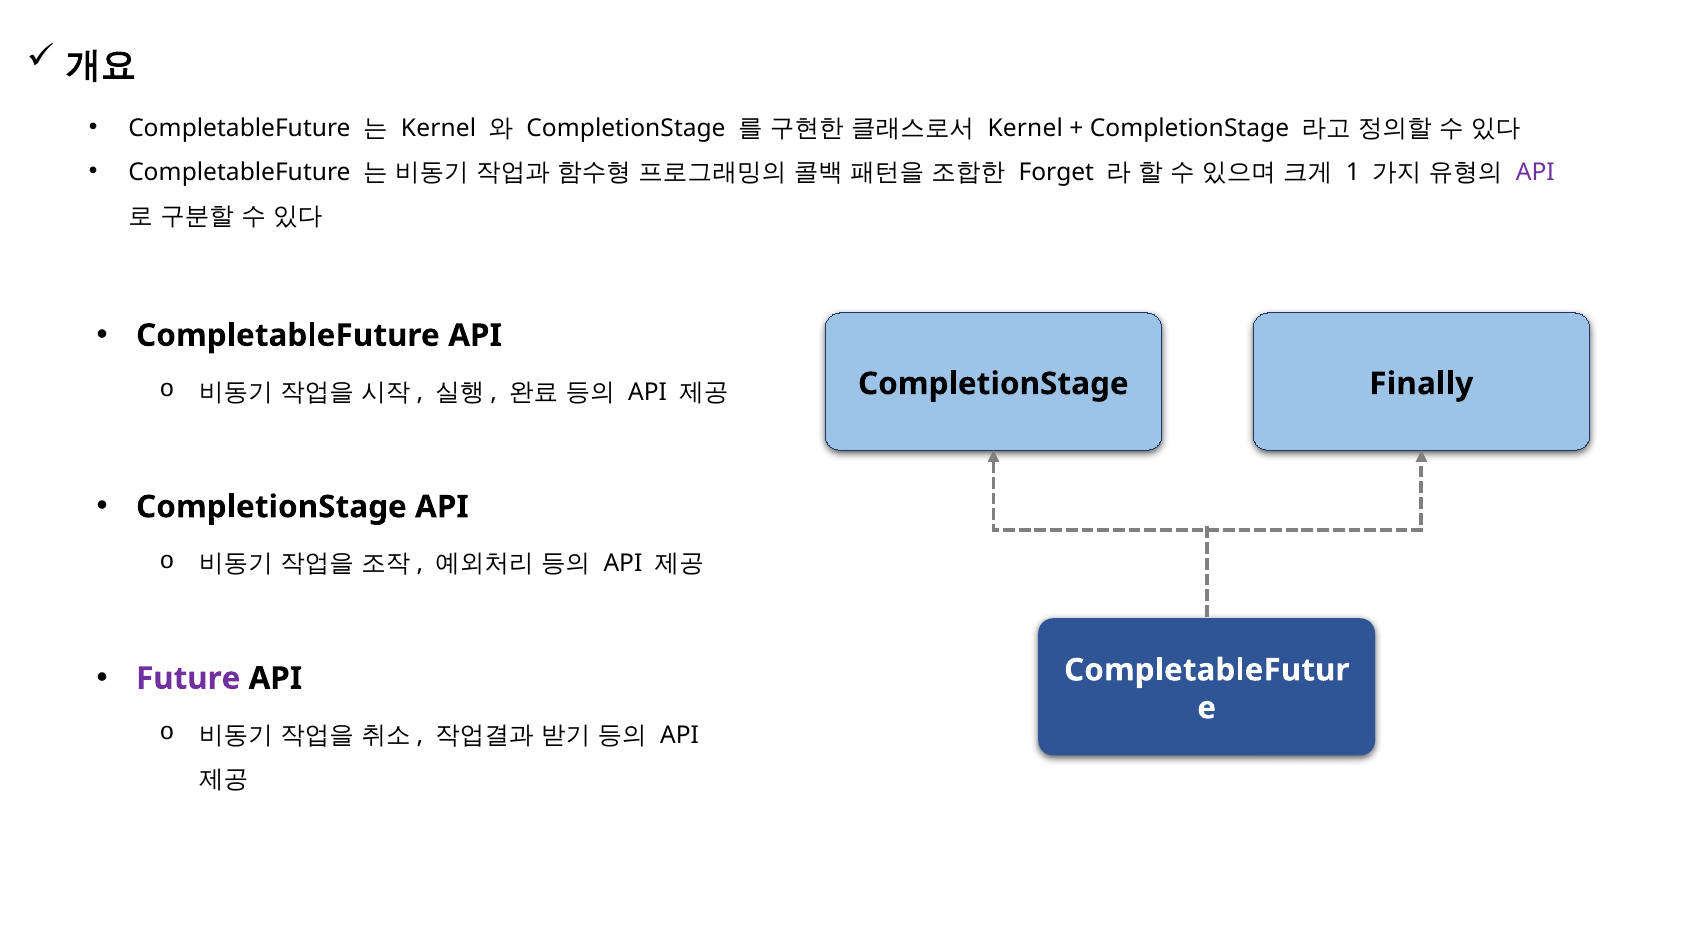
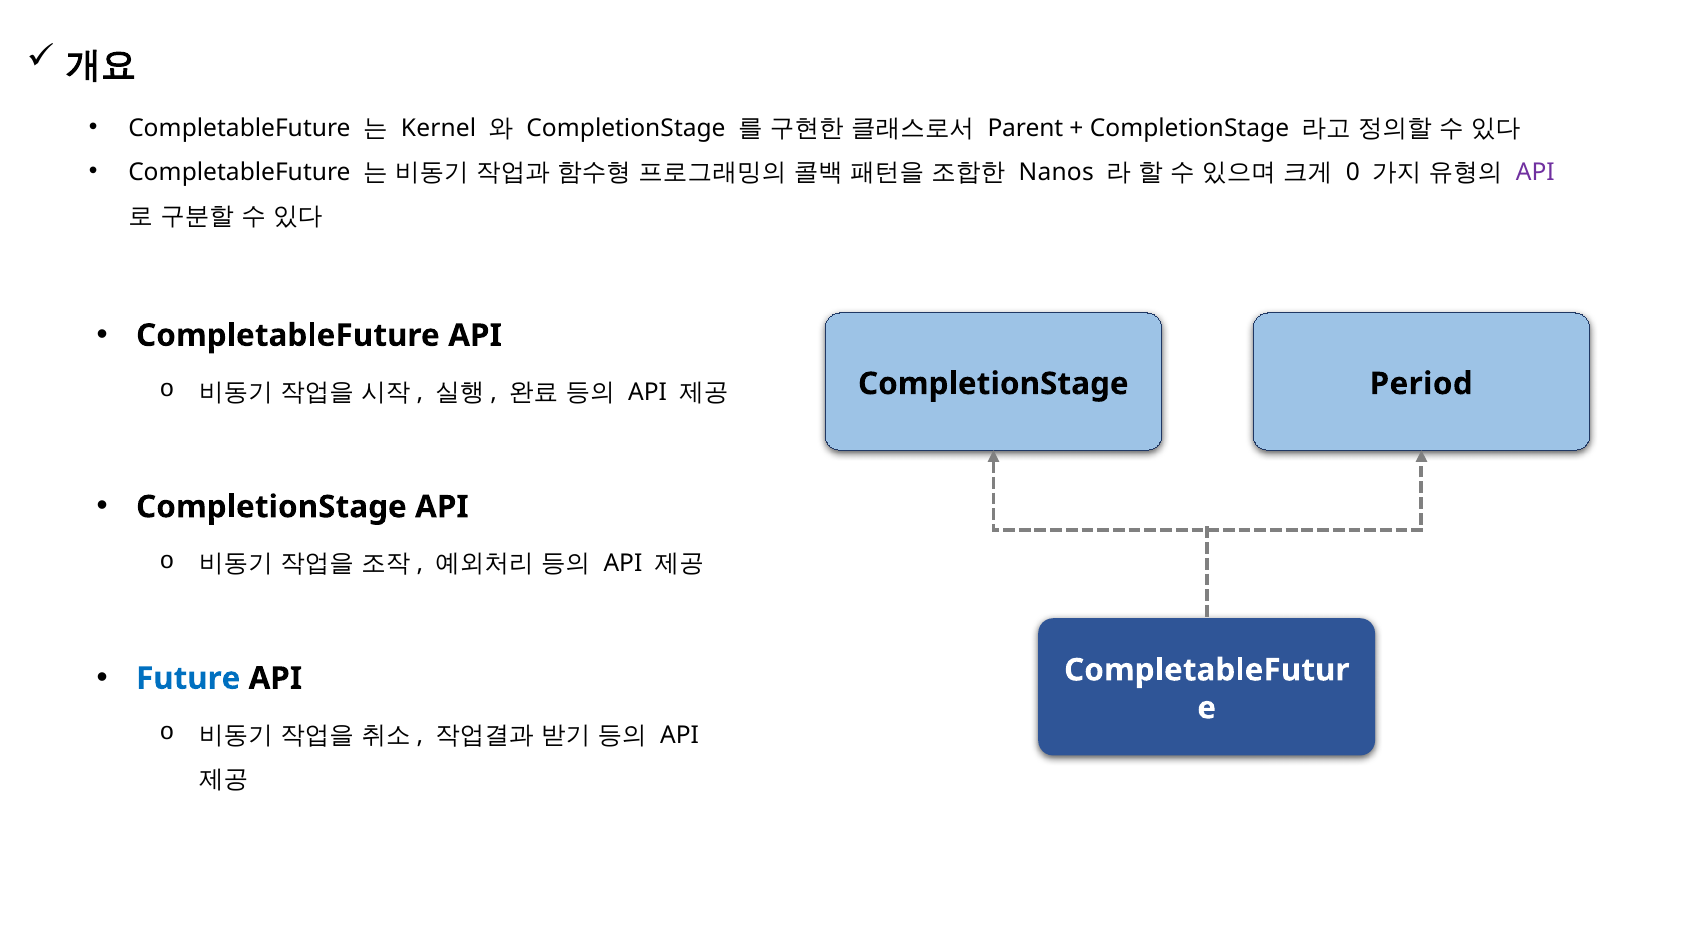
Kernel at (1025, 128): Kernel -> Parent
Forget: Forget -> Nanos
1: 1 -> 0
Finally: Finally -> Period
Future colour: purple -> blue
